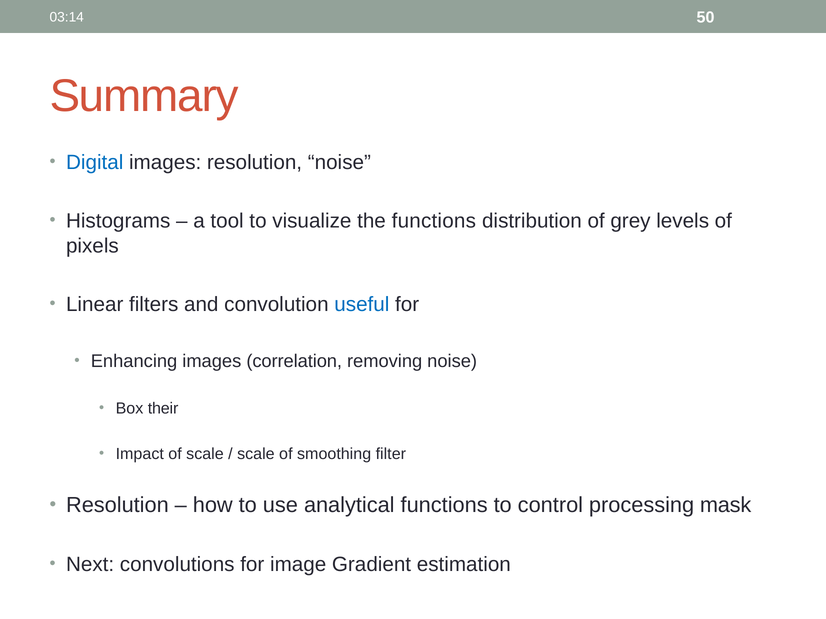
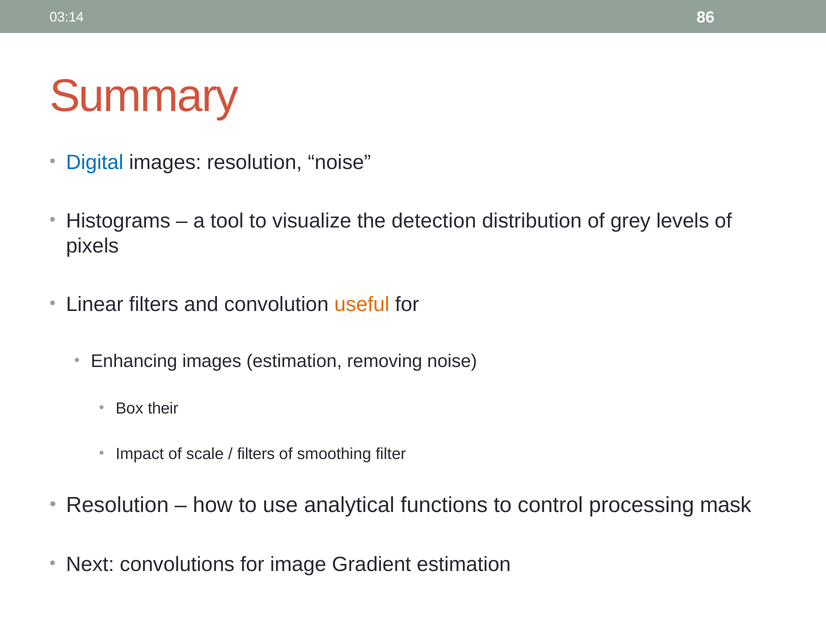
50: 50 -> 86
the functions: functions -> detection
useful colour: blue -> orange
images correlation: correlation -> estimation
scale at (256, 455): scale -> filters
